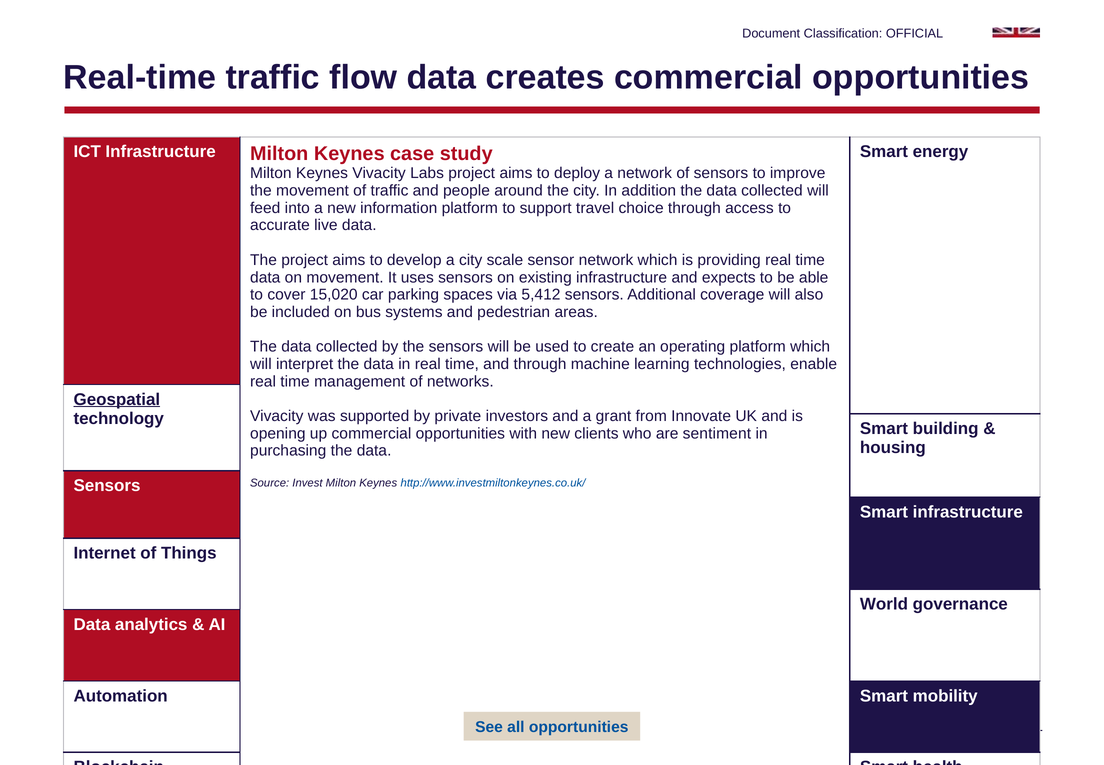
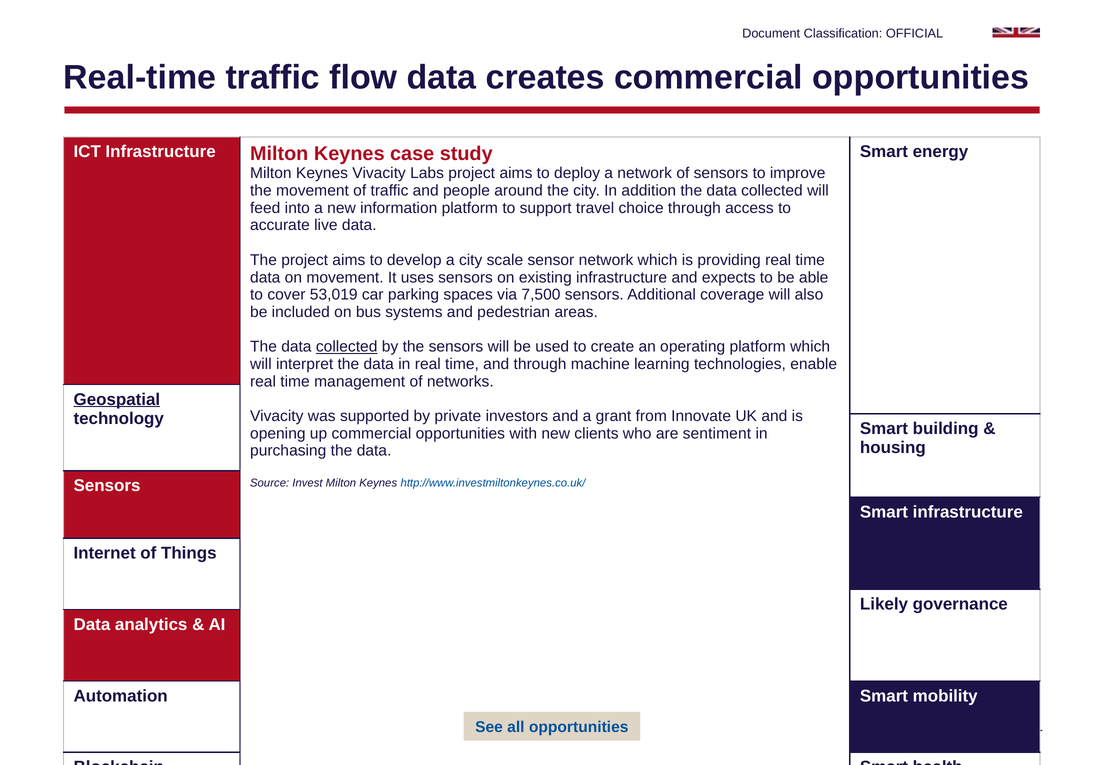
15,020: 15,020 -> 53,019
5,412: 5,412 -> 7,500
collected at (347, 346) underline: none -> present
World: World -> Likely
